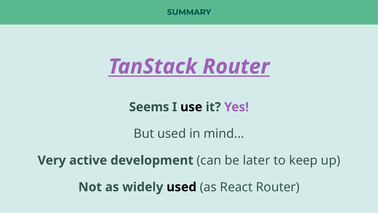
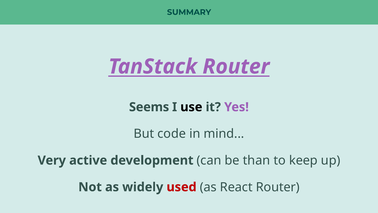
But used: used -> code
later: later -> than
used at (182, 187) colour: black -> red
